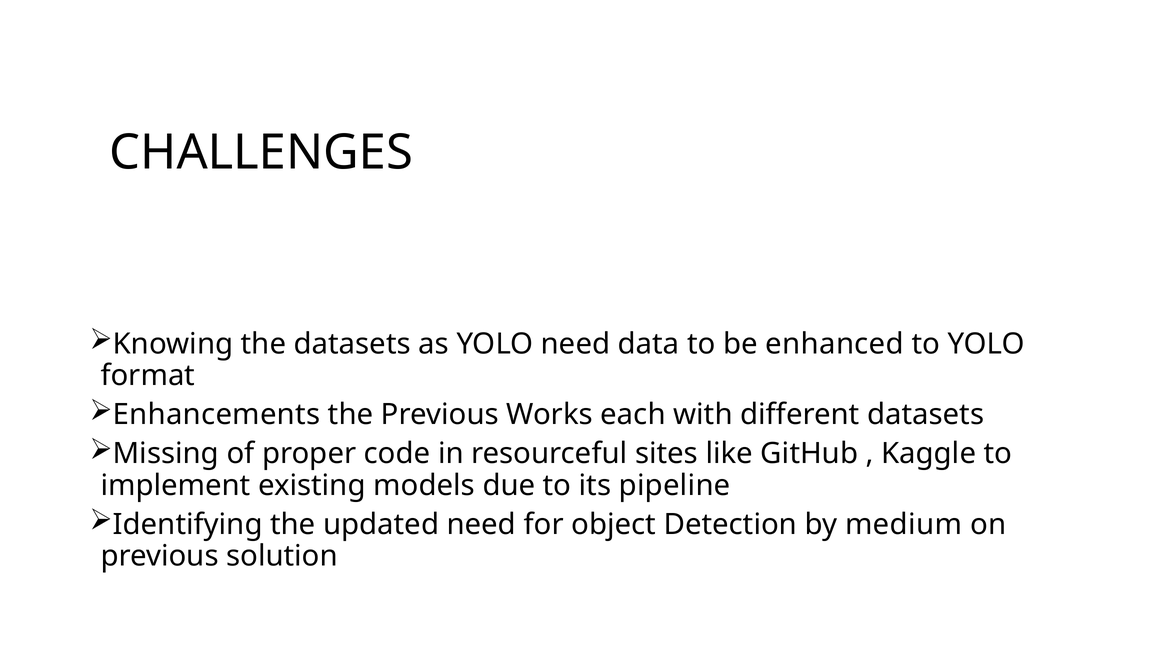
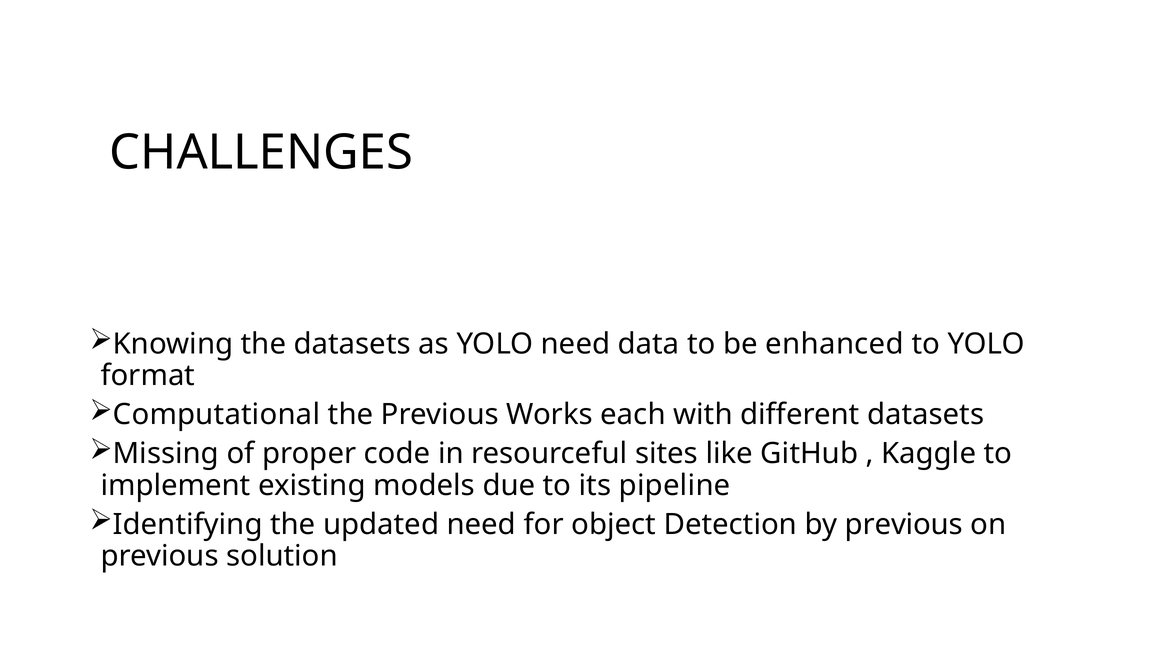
Enhancements: Enhancements -> Computational
by medium: medium -> previous
